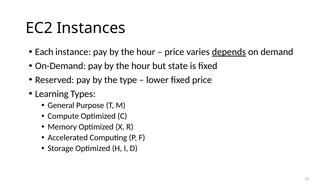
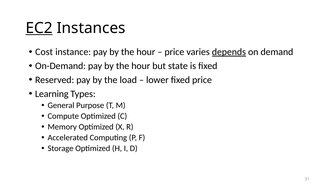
EC2 underline: none -> present
Each: Each -> Cost
type: type -> load
